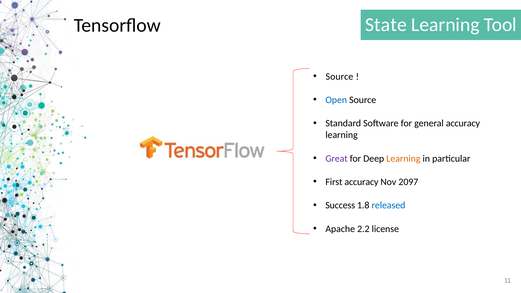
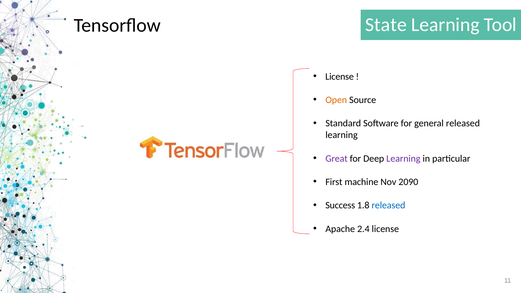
Source at (339, 76): Source -> License
Open colour: blue -> orange
general accuracy: accuracy -> released
Learning at (403, 159) colour: orange -> purple
First accuracy: accuracy -> machine
2097: 2097 -> 2090
2.2: 2.2 -> 2.4
